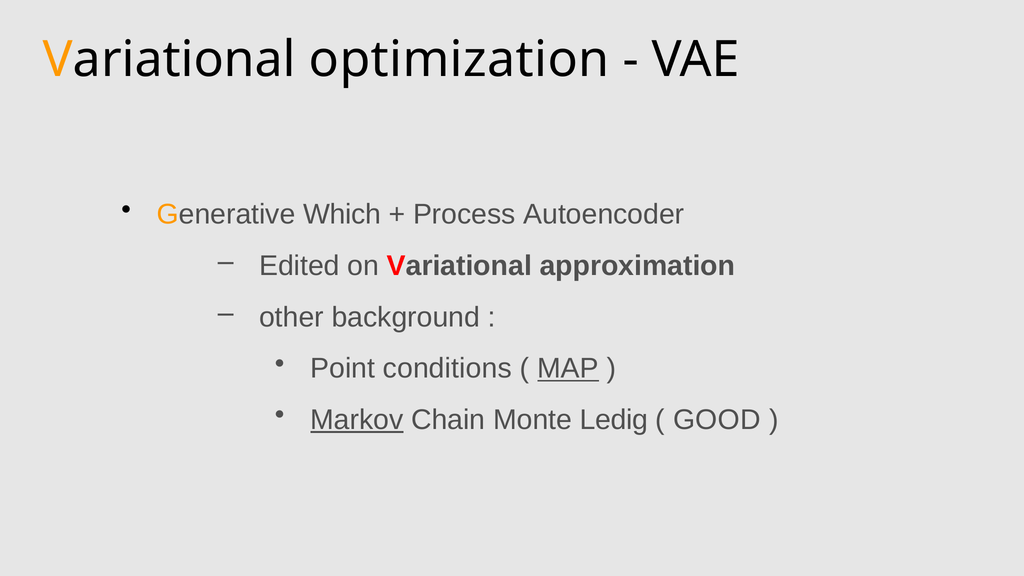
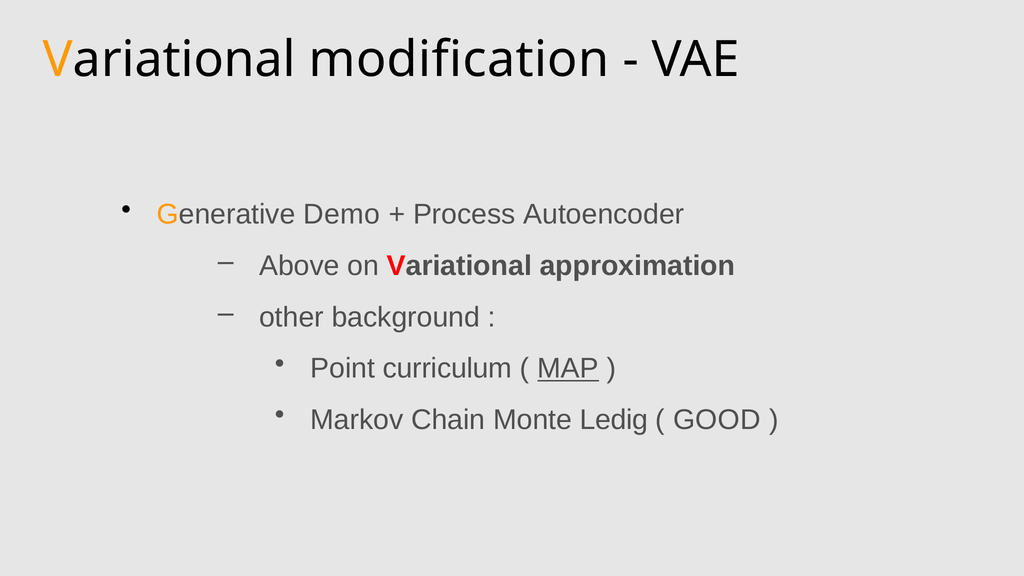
optimization: optimization -> modification
Which: Which -> Demo
Edited: Edited -> Above
conditions: conditions -> curriculum
Markov underline: present -> none
